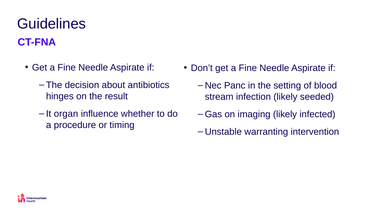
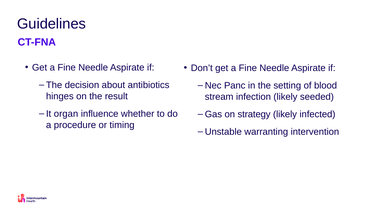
imaging: imaging -> strategy
